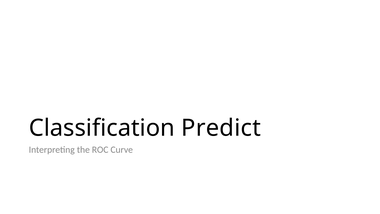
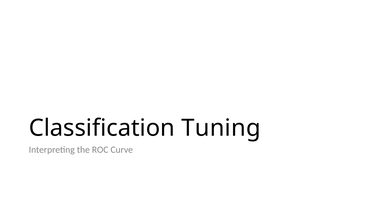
Predict: Predict -> Tuning
